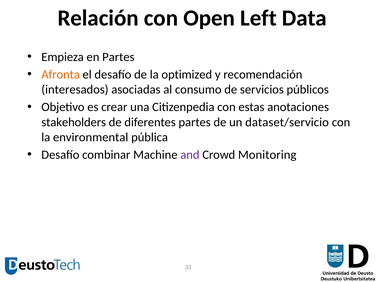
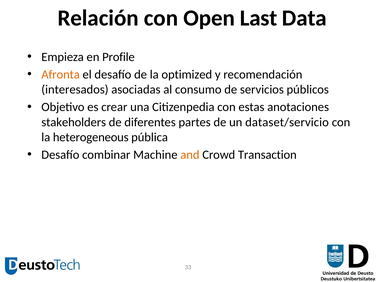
Left: Left -> Last
en Partes: Partes -> Profile
environmental: environmental -> heterogeneous
and colour: purple -> orange
Monitoring: Monitoring -> Transaction
